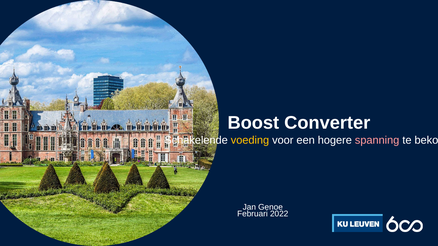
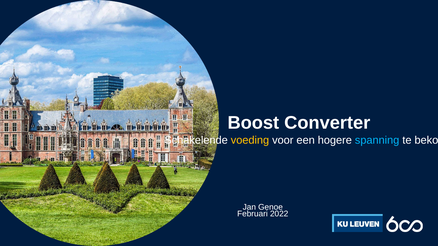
spanning colour: pink -> light blue
